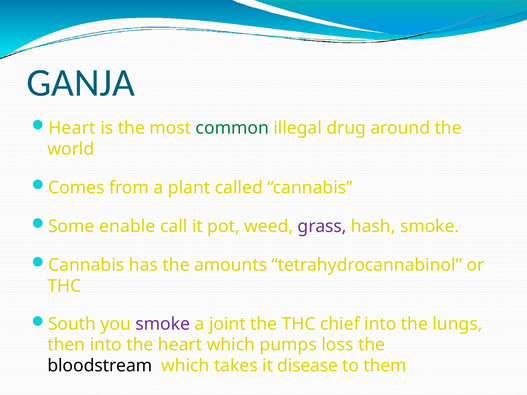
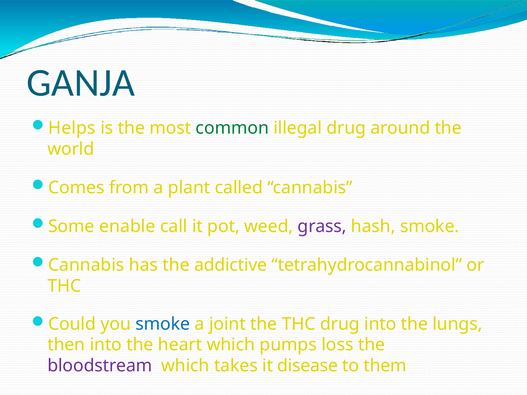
Heart at (72, 128): Heart -> Helps
amounts: amounts -> addictive
South: South -> Could
smoke at (163, 324) colour: purple -> blue
THC chief: chief -> drug
bloodstream colour: black -> purple
